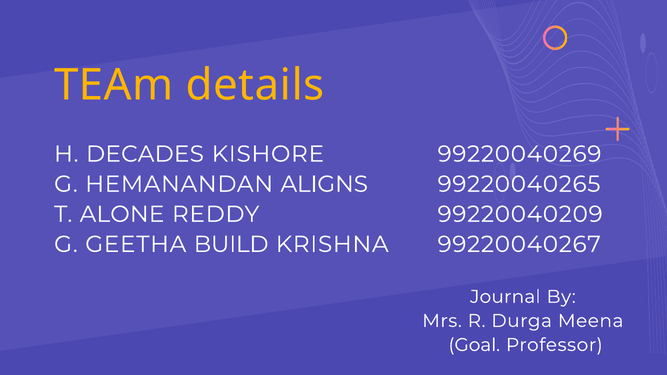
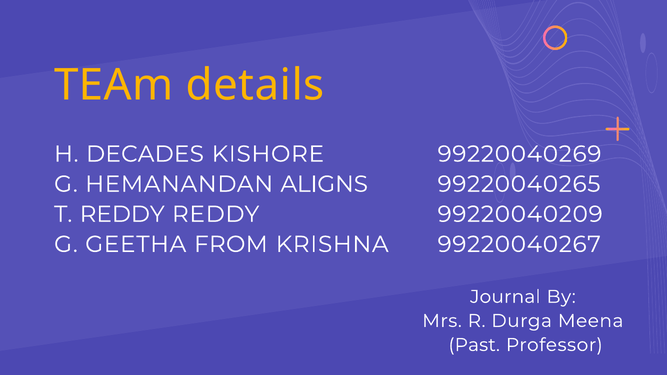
T ALONE: ALONE -> REDDY
BUILD: BUILD -> FROM
Goal: Goal -> Past
